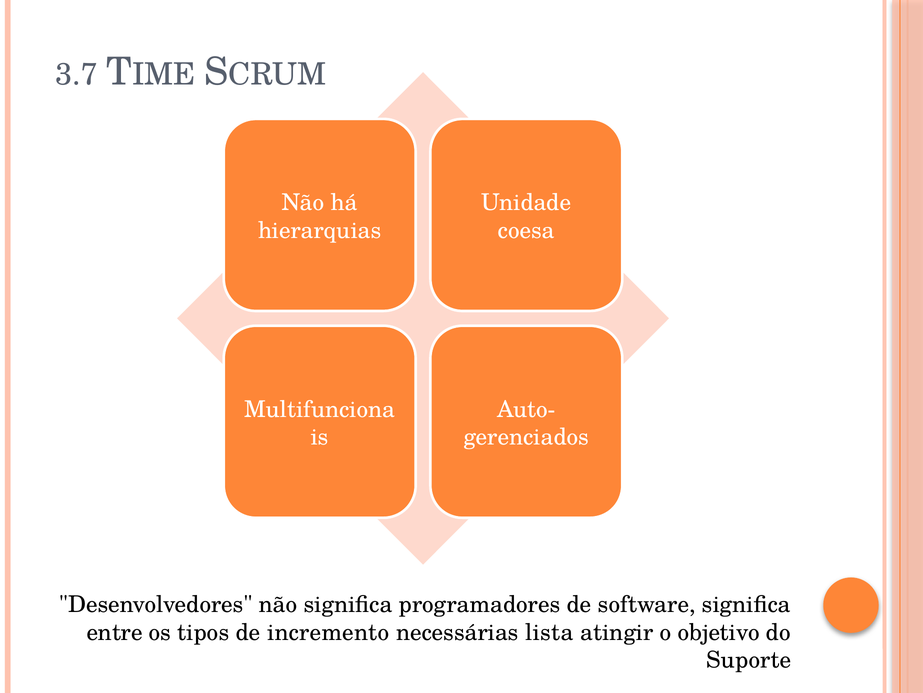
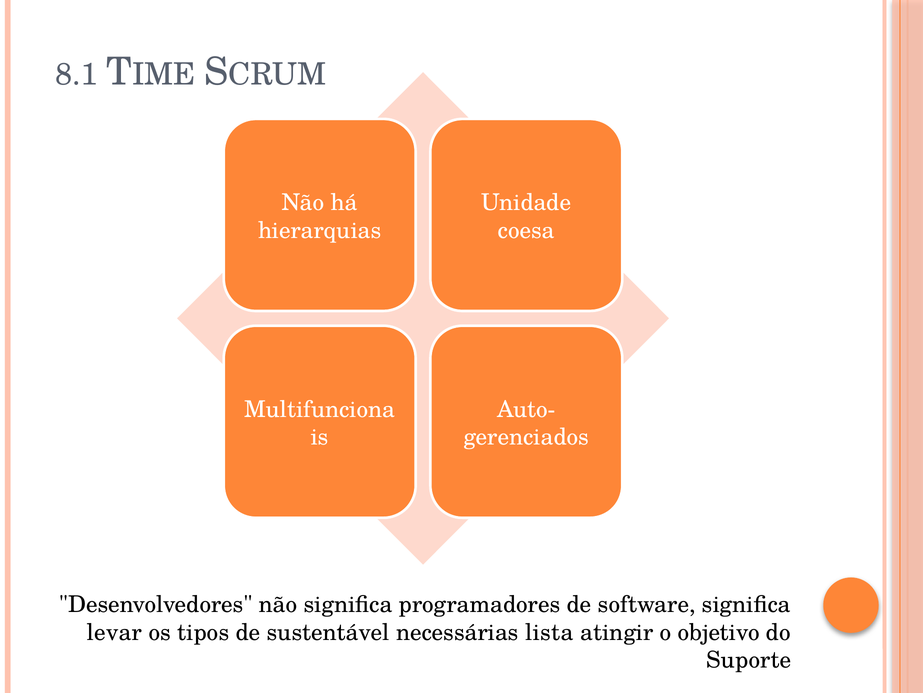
3.7: 3.7 -> 8.1
entre: entre -> levar
incremento: incremento -> sustentável
